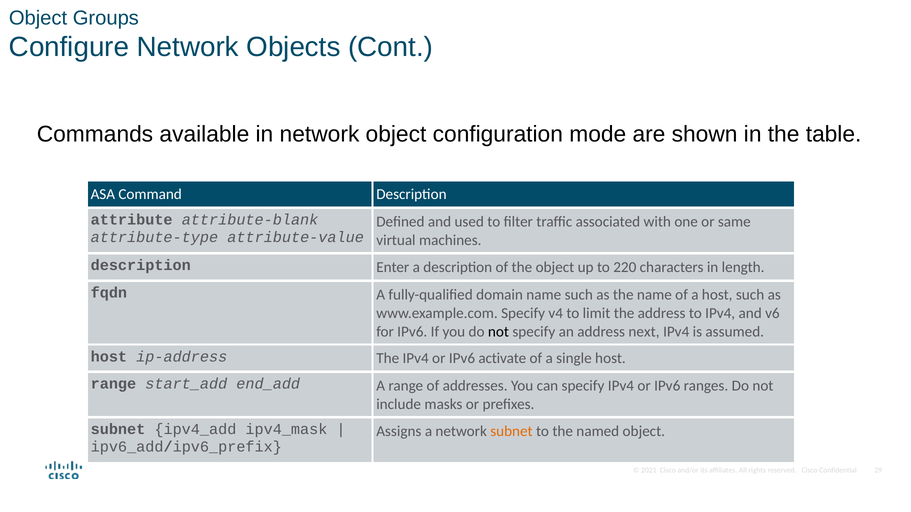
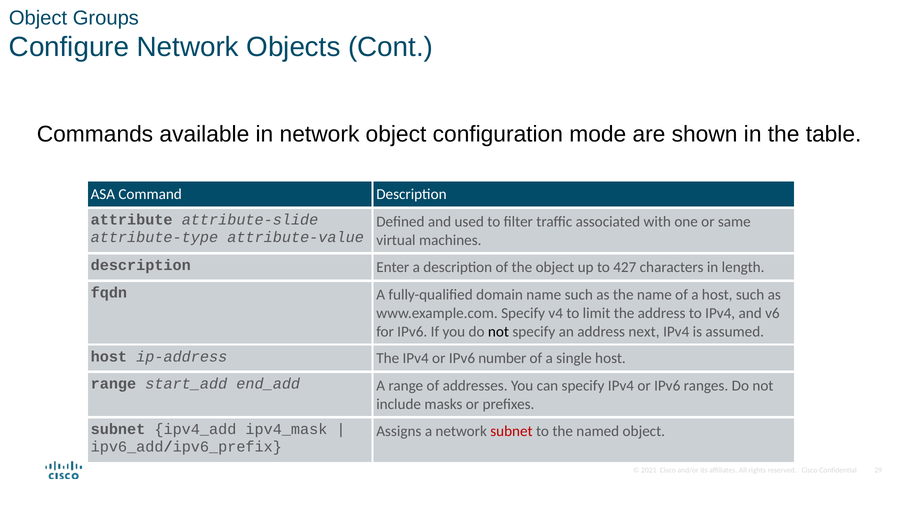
attribute-blank: attribute-blank -> attribute-slide
220: 220 -> 427
activate: activate -> number
subnet at (511, 432) colour: orange -> red
